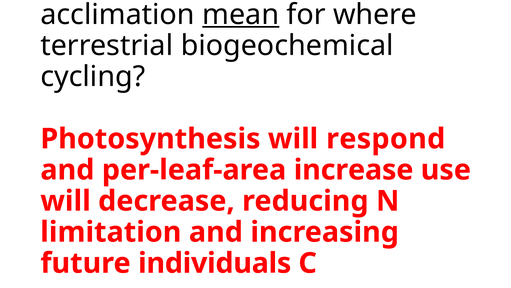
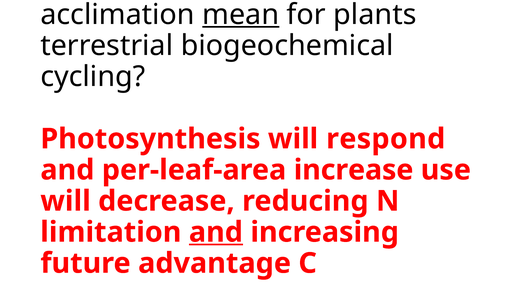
where: where -> plants
and at (216, 232) underline: none -> present
individuals: individuals -> advantage
